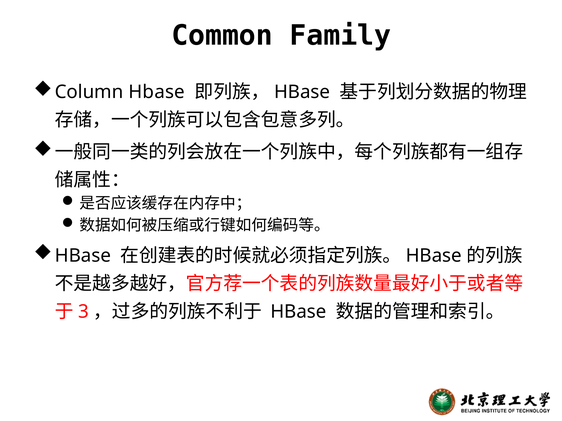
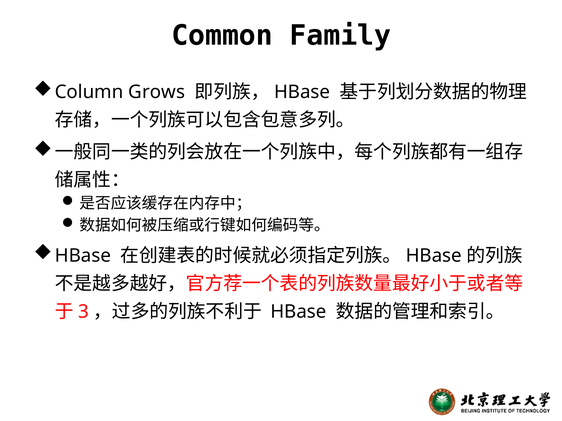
Column Hbase: Hbase -> Grows
